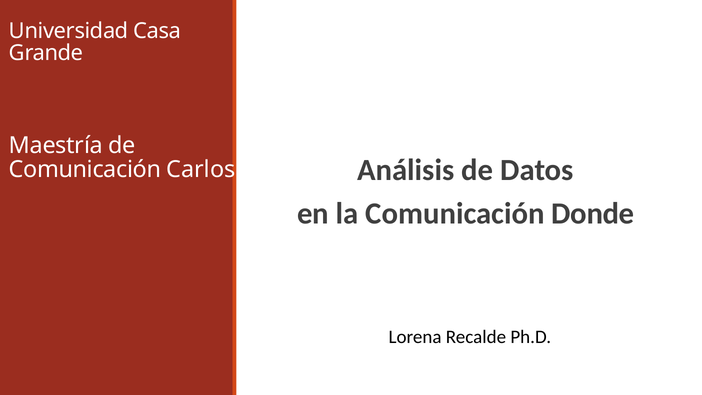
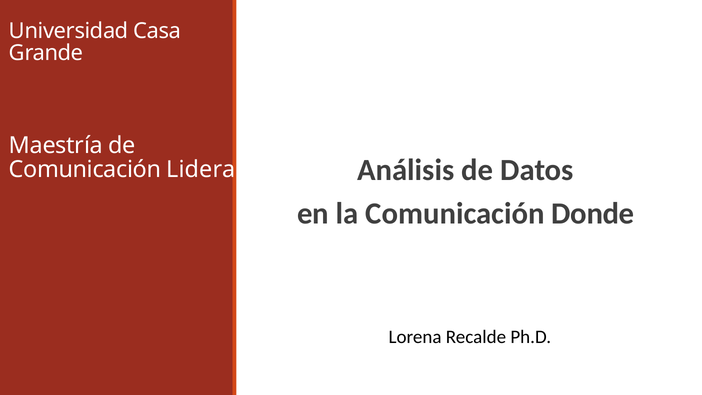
Carlos: Carlos -> Lidera
